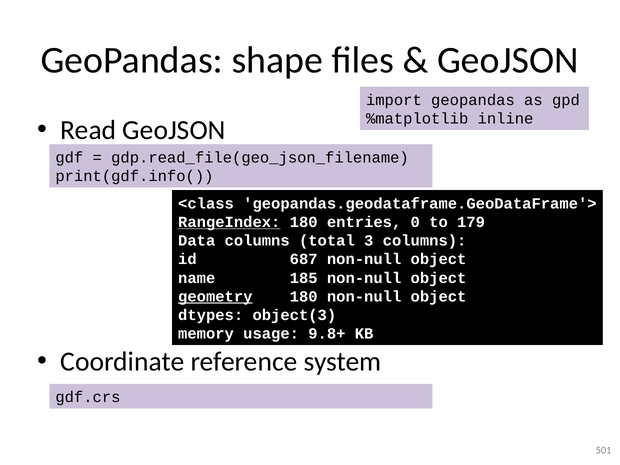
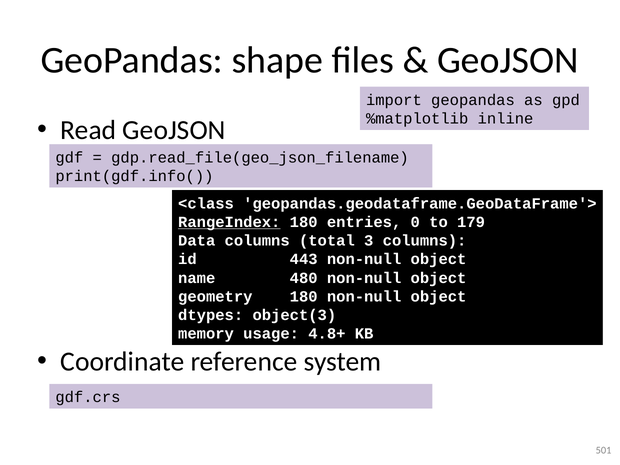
687: 687 -> 443
185: 185 -> 480
geometry underline: present -> none
9.8+: 9.8+ -> 4.8+
